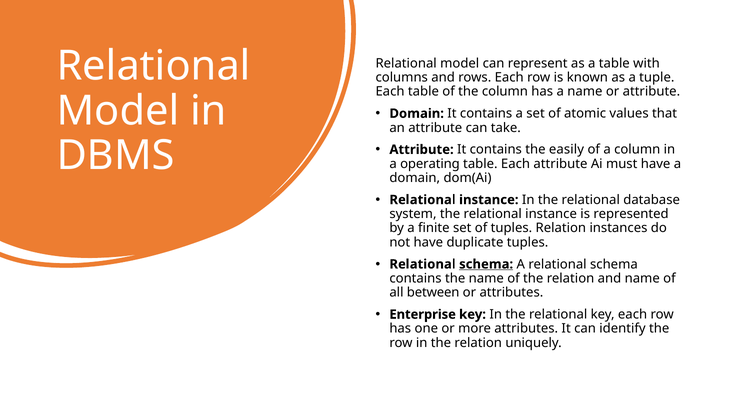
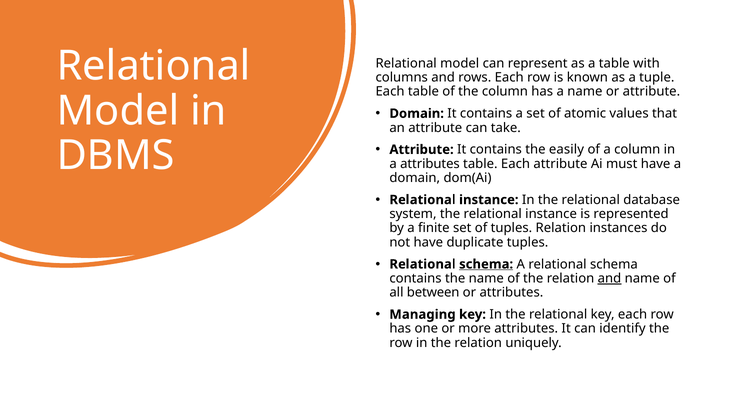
a operating: operating -> attributes
and at (609, 279) underline: none -> present
Enterprise: Enterprise -> Managing
